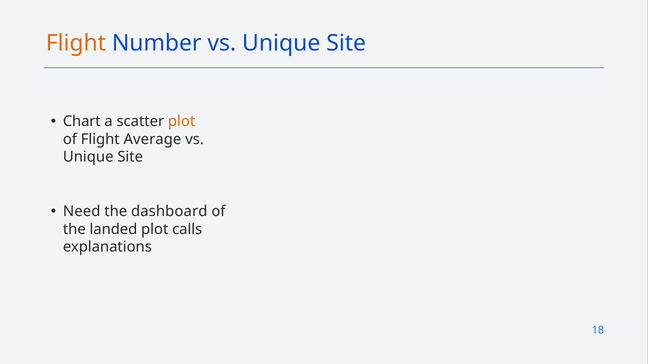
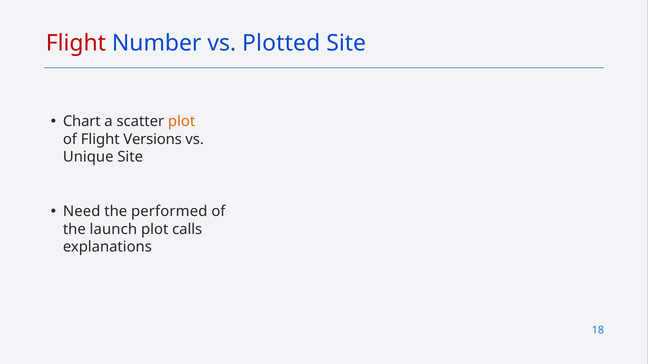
Flight at (76, 43) colour: orange -> red
Number vs Unique: Unique -> Plotted
Average: Average -> Versions
dashboard: dashboard -> performed
landed: landed -> launch
